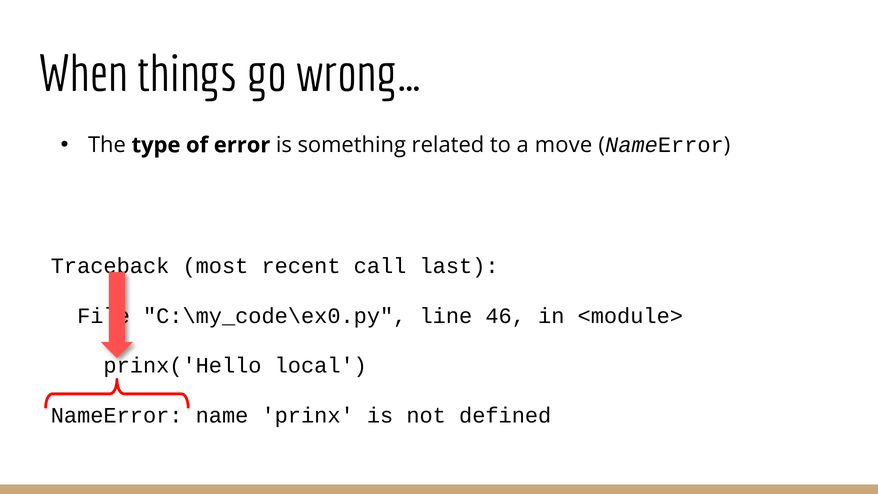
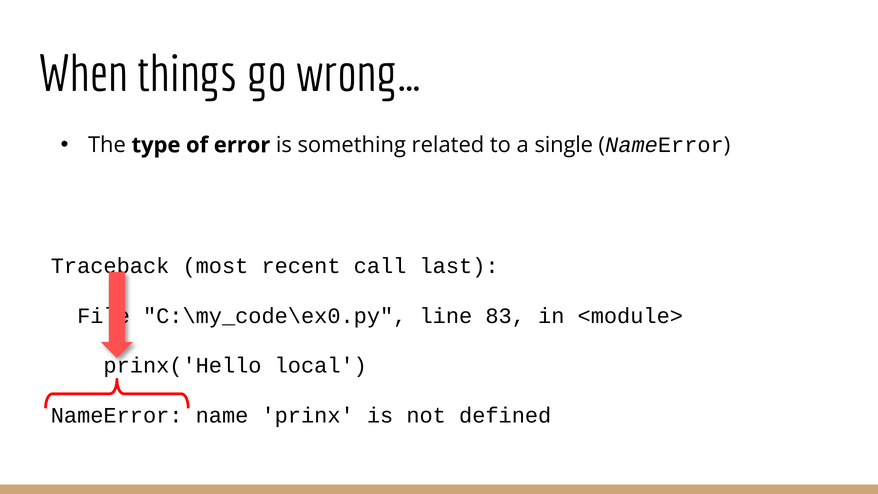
move: move -> single
46: 46 -> 83
